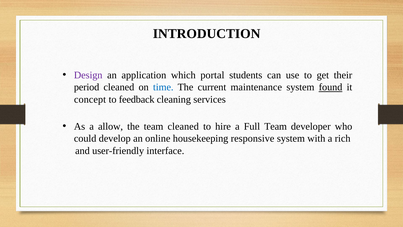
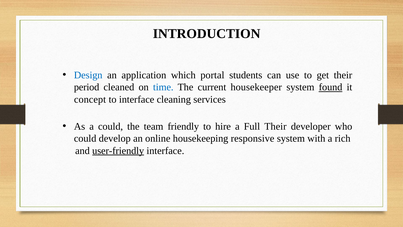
Design colour: purple -> blue
maintenance: maintenance -> housekeeper
to feedback: feedback -> interface
a allow: allow -> could
team cleaned: cleaned -> friendly
Full Team: Team -> Their
user-friendly underline: none -> present
